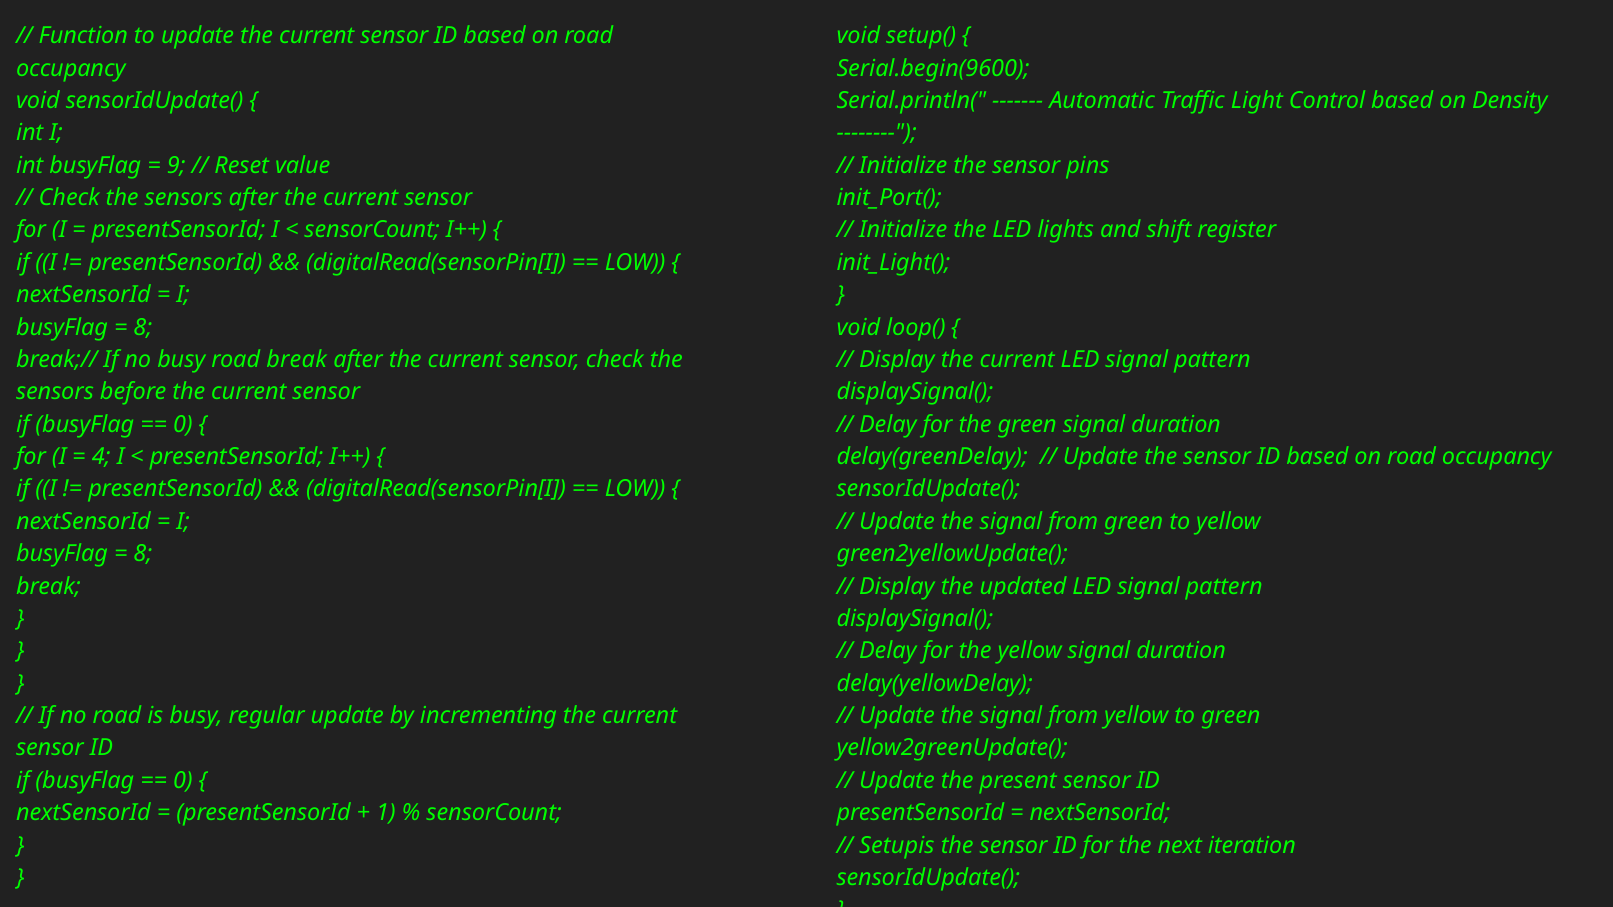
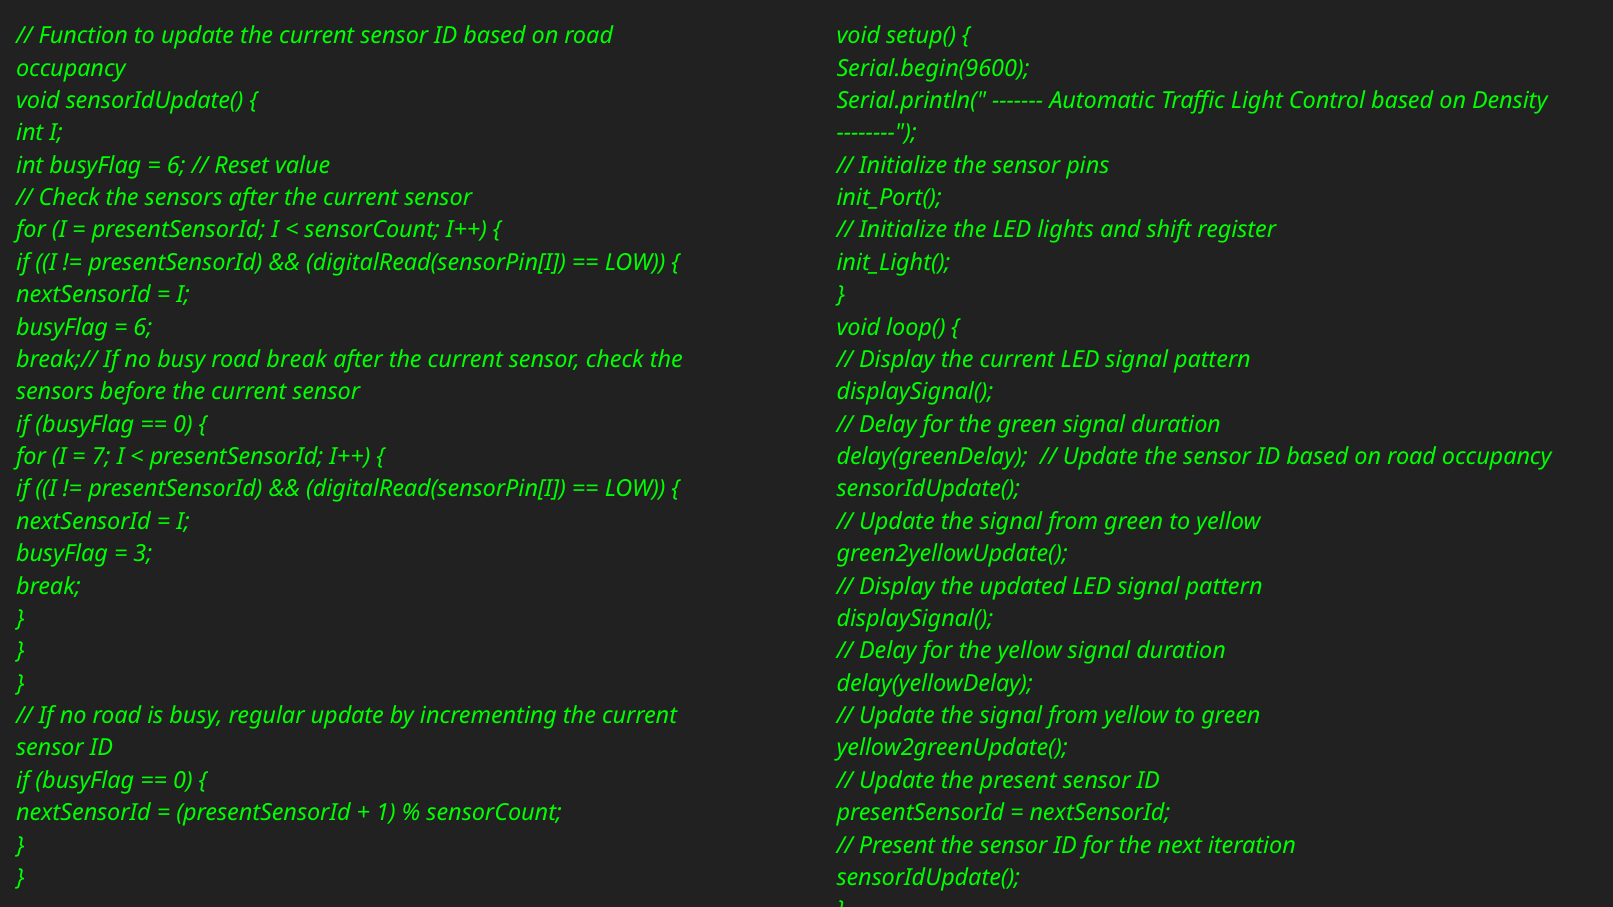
9 at (176, 166): 9 -> 6
8 at (143, 327): 8 -> 6
4: 4 -> 7
8 at (143, 554): 8 -> 3
Setupis at (897, 846): Setupis -> Present
